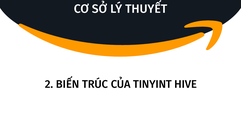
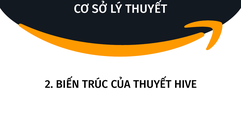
CỦA TINYINT: TINYINT -> THUYẾT
